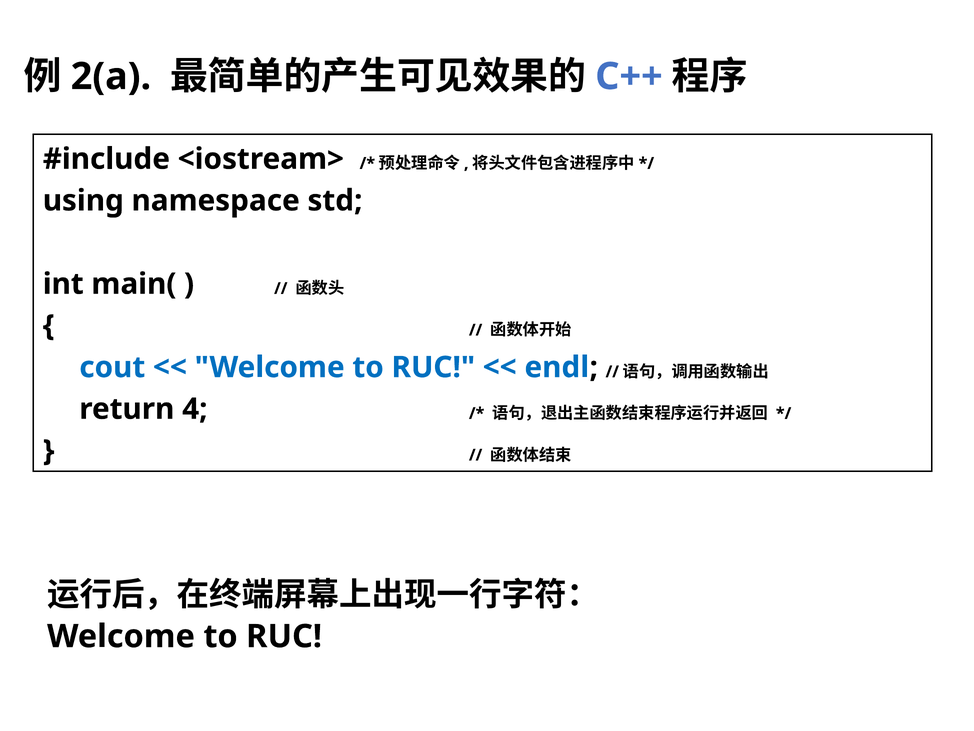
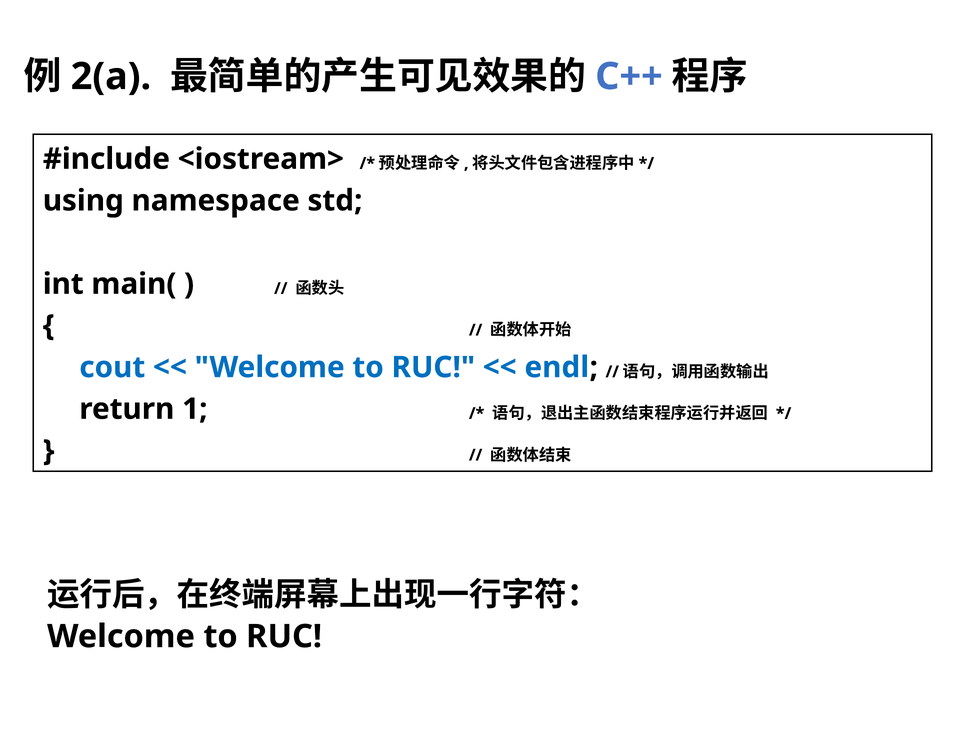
4: 4 -> 1
